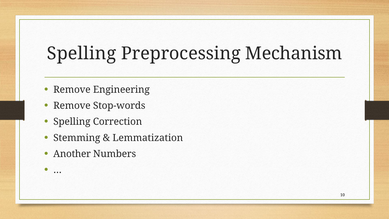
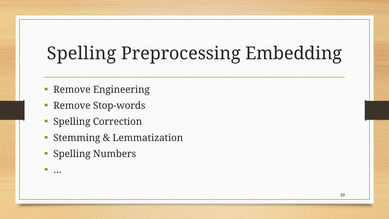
Mechanism: Mechanism -> Embedding
Another at (72, 154): Another -> Spelling
